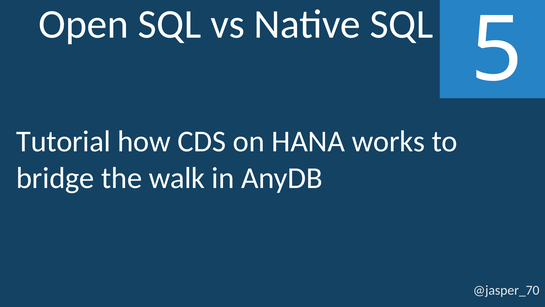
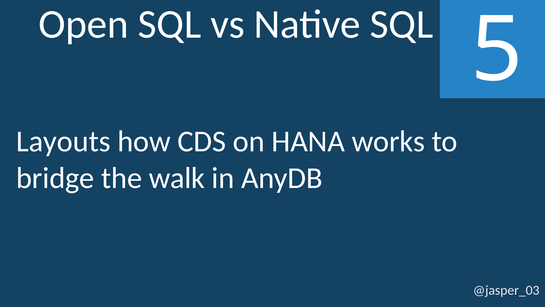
Tutorial: Tutorial -> Layouts
@jasper_70: @jasper_70 -> @jasper_03
